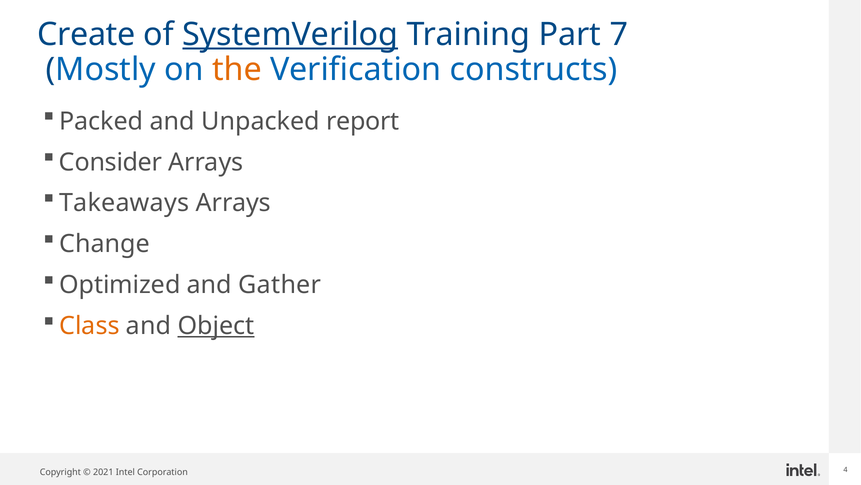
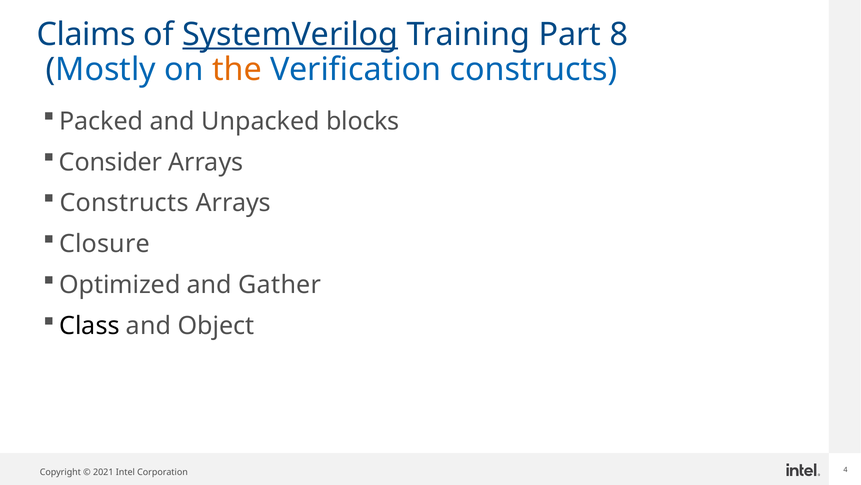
Create: Create -> Claims
7: 7 -> 8
report: report -> blocks
Takeaways at (124, 203): Takeaways -> Constructs
Change: Change -> Closure
Class colour: orange -> black
Object underline: present -> none
